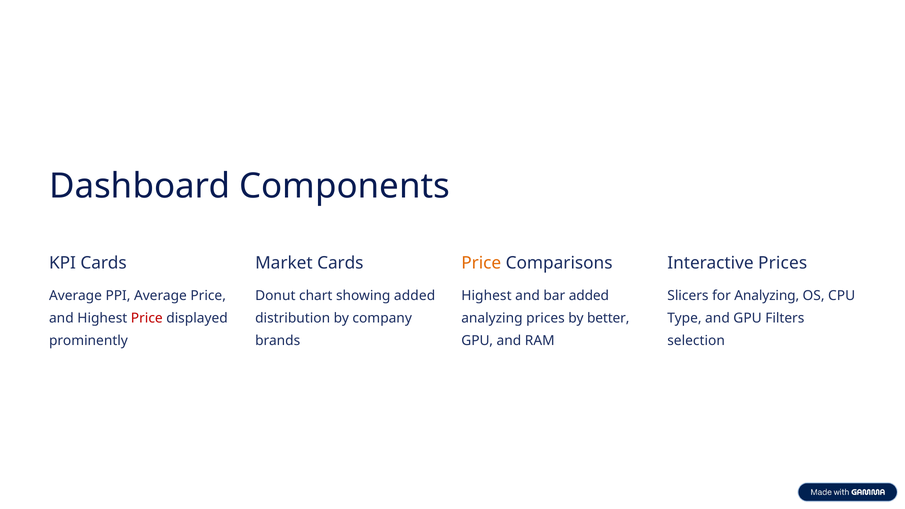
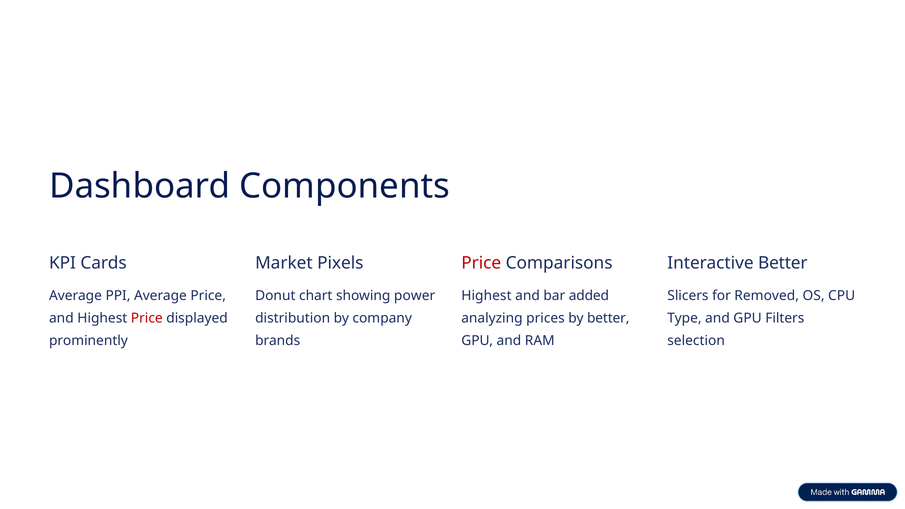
Market Cards: Cards -> Pixels
Price at (481, 263) colour: orange -> red
Interactive Prices: Prices -> Better
showing added: added -> power
for Analyzing: Analyzing -> Removed
